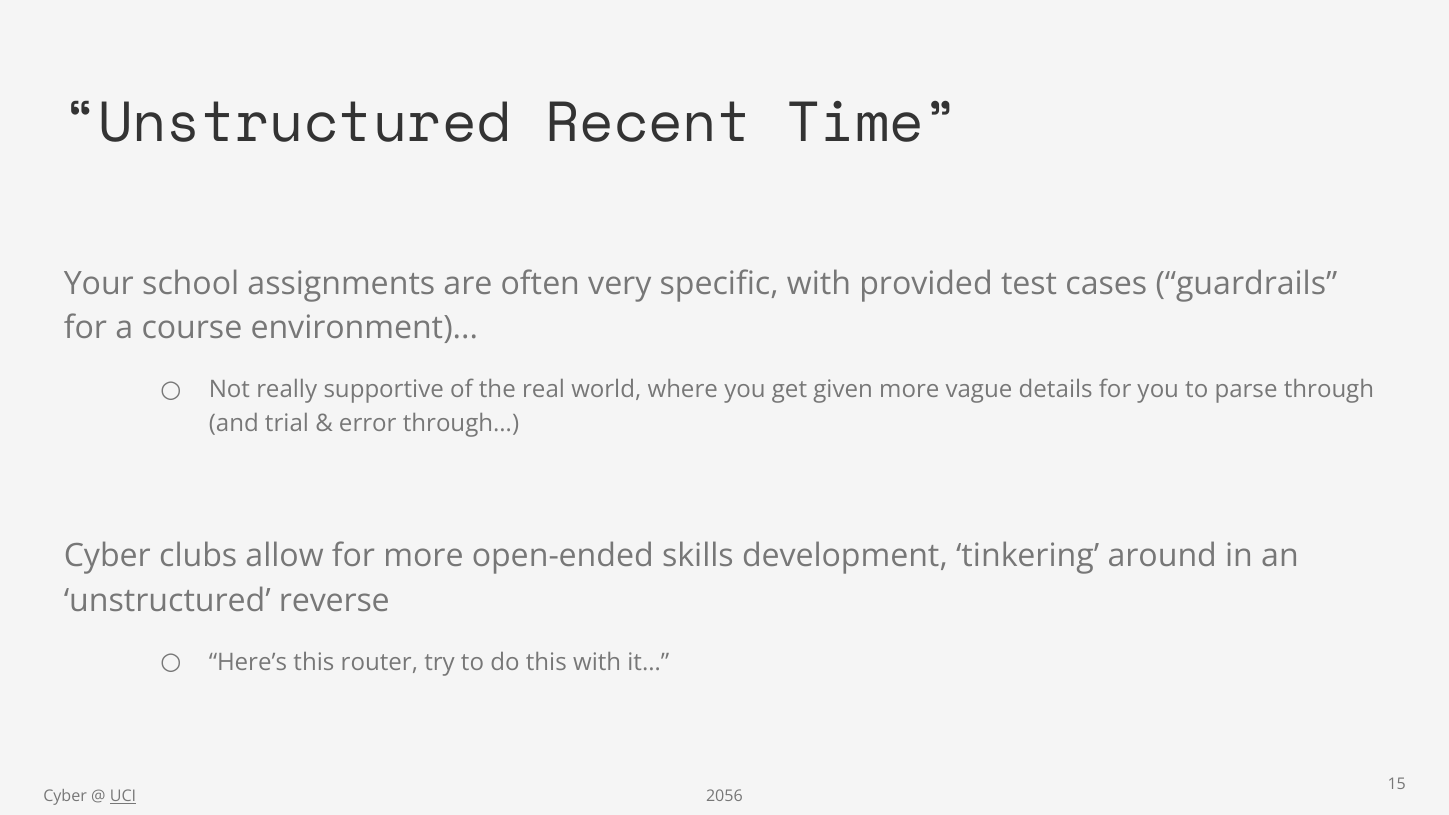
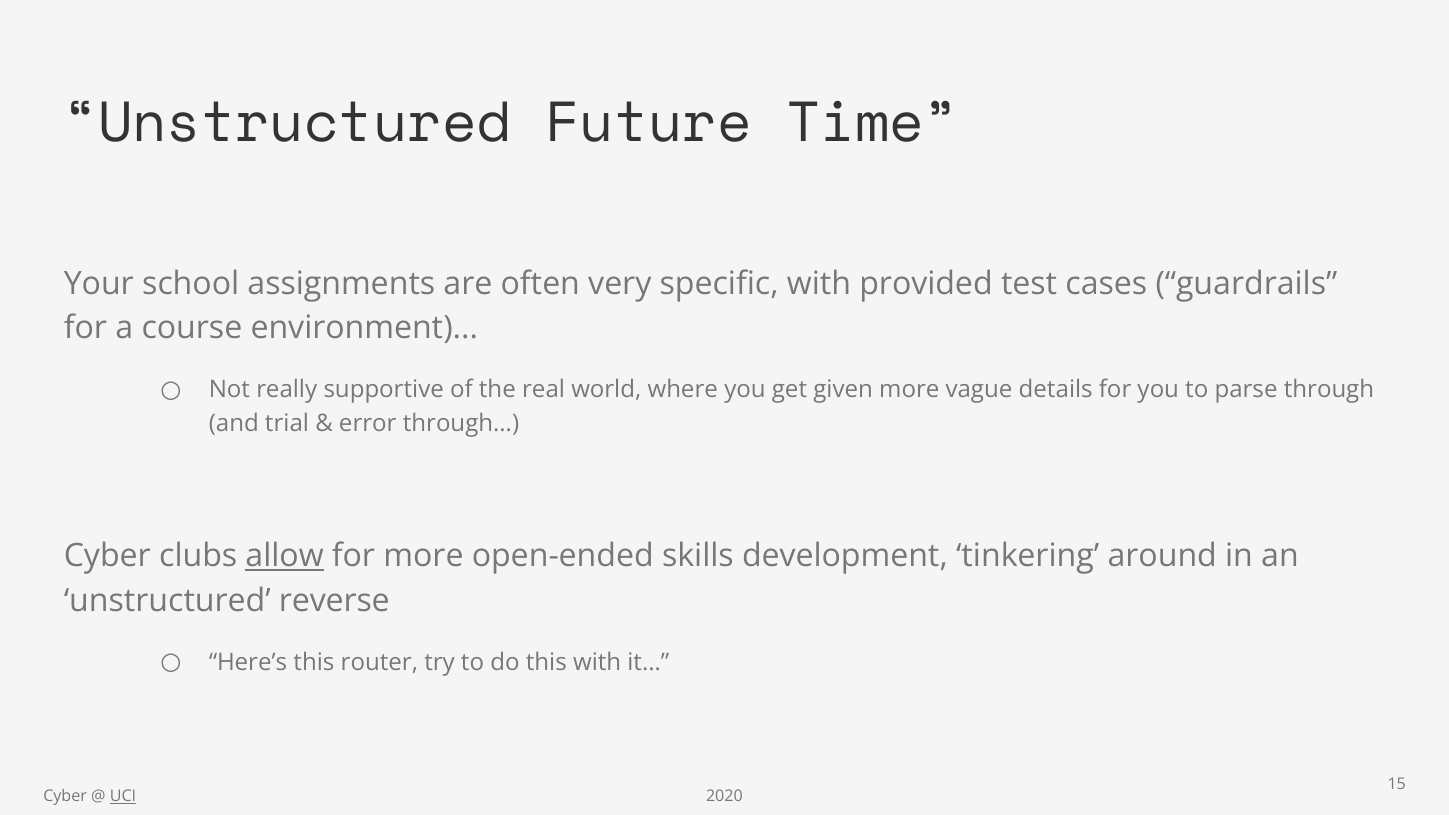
Recent: Recent -> Future
allow underline: none -> present
2056: 2056 -> 2020
